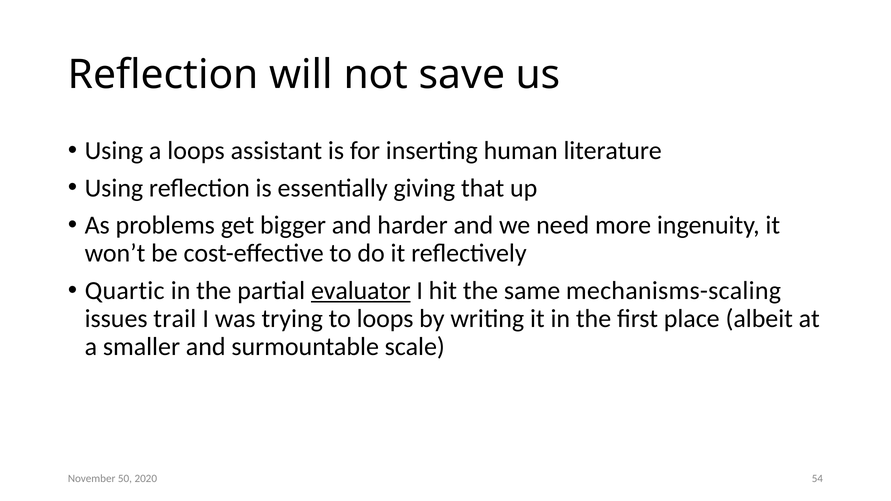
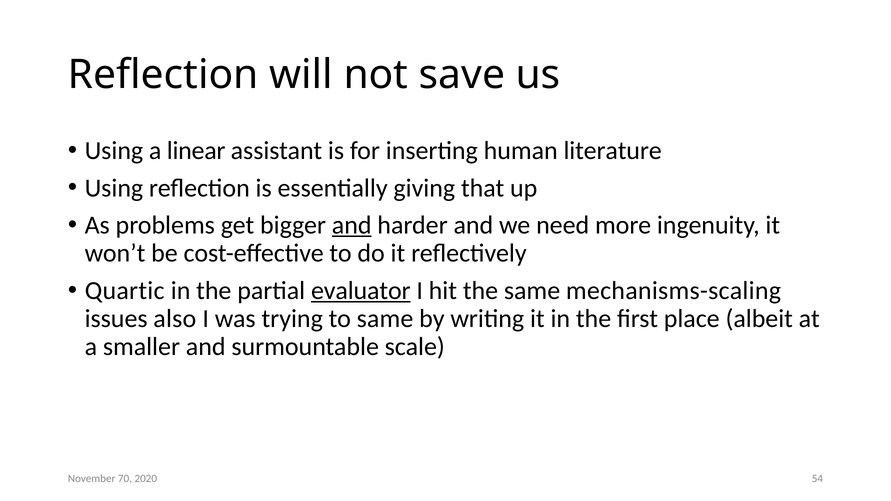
a loops: loops -> linear
and at (352, 225) underline: none -> present
trail: trail -> also
to loops: loops -> same
50: 50 -> 70
